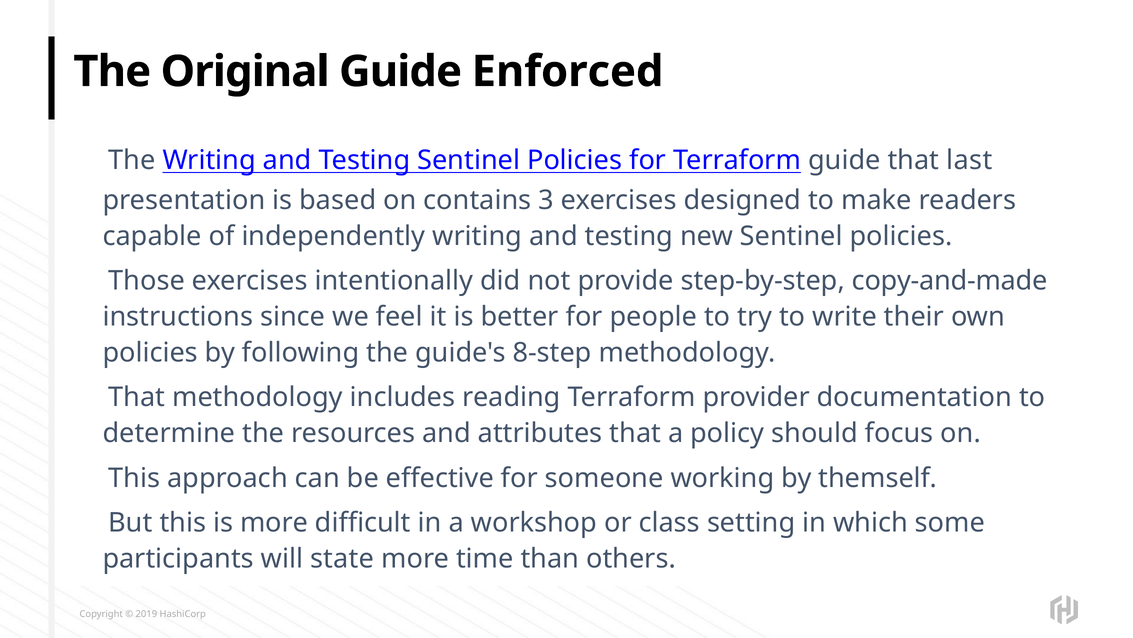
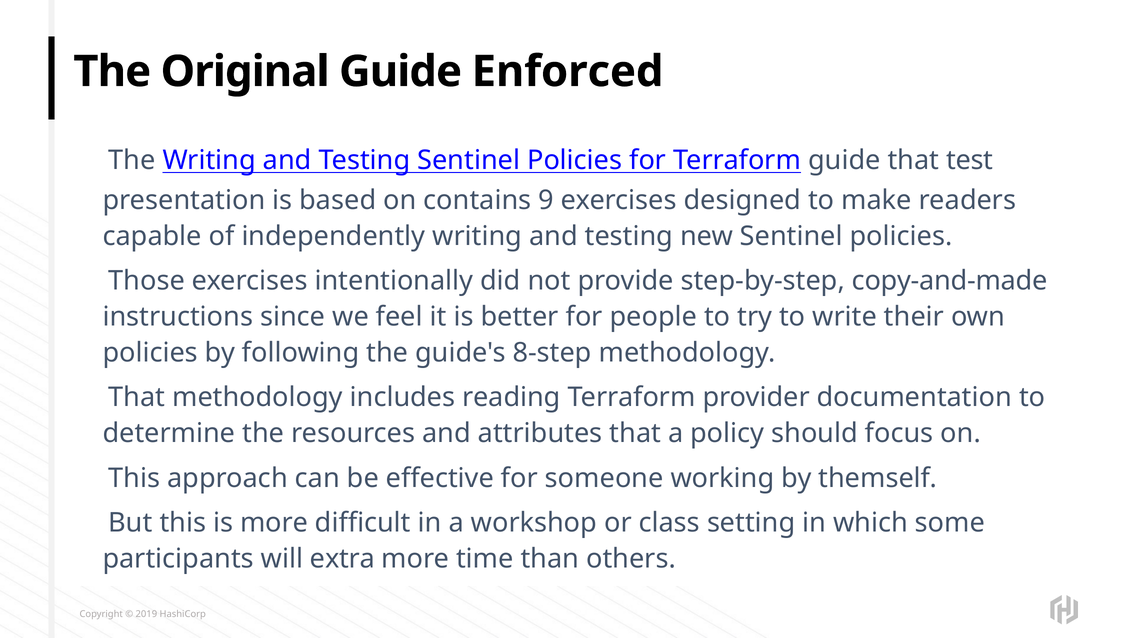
last: last -> test
3: 3 -> 9
state: state -> extra
